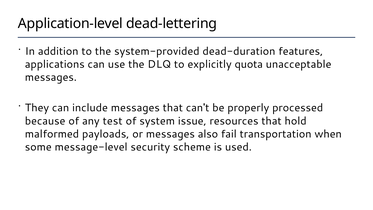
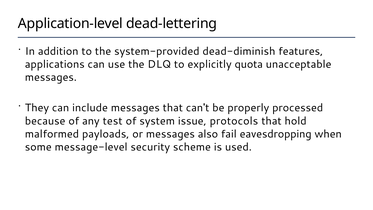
dead-duration: dead-duration -> dead-diminish
resources: resources -> protocols
transportation: transportation -> eavesdropping
